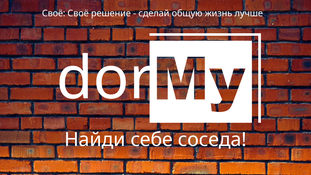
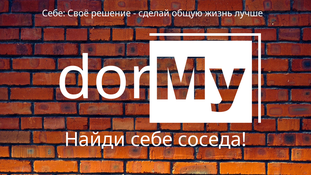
Своё at (54, 13): Своё -> Себе
